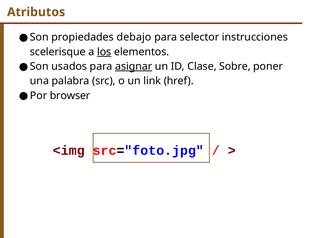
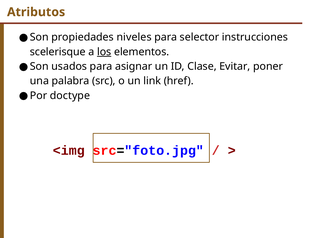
debajo: debajo -> niveles
asignar underline: present -> none
Sobre: Sobre -> Evitar
browser: browser -> doctype
